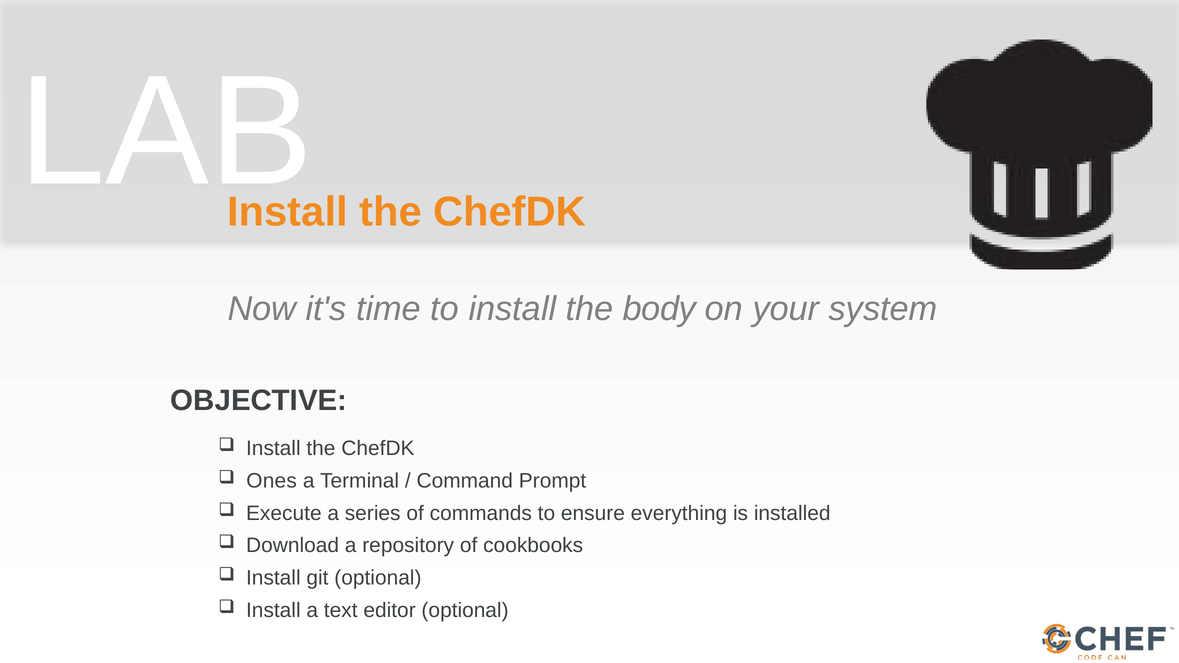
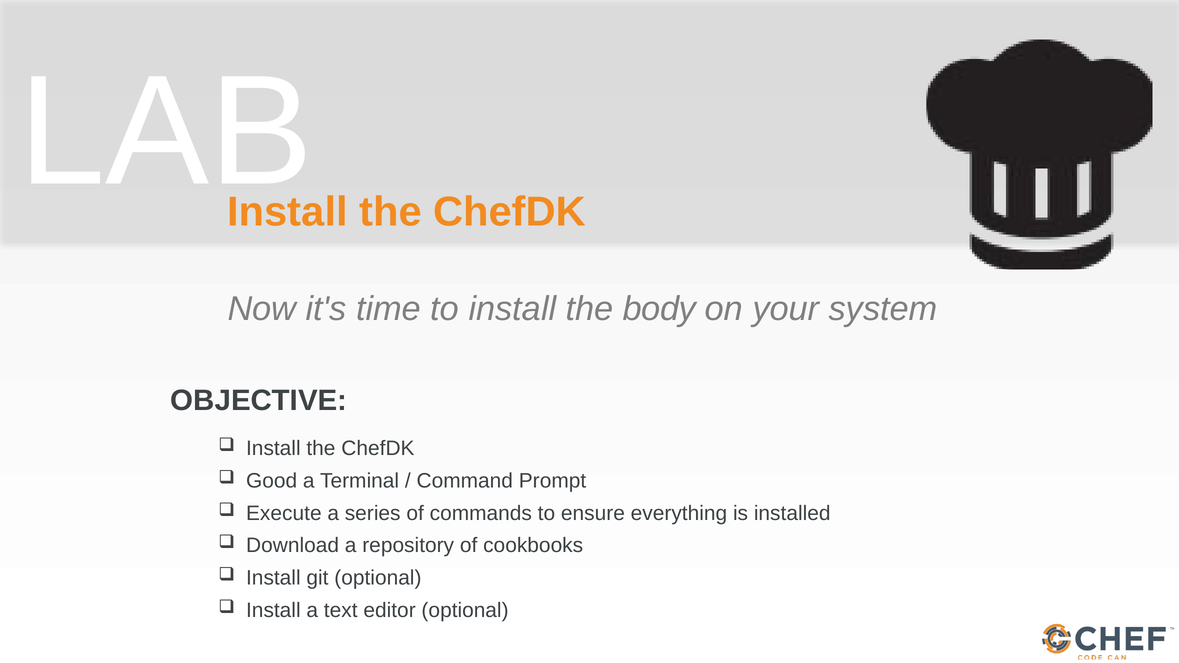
Ones: Ones -> Good
